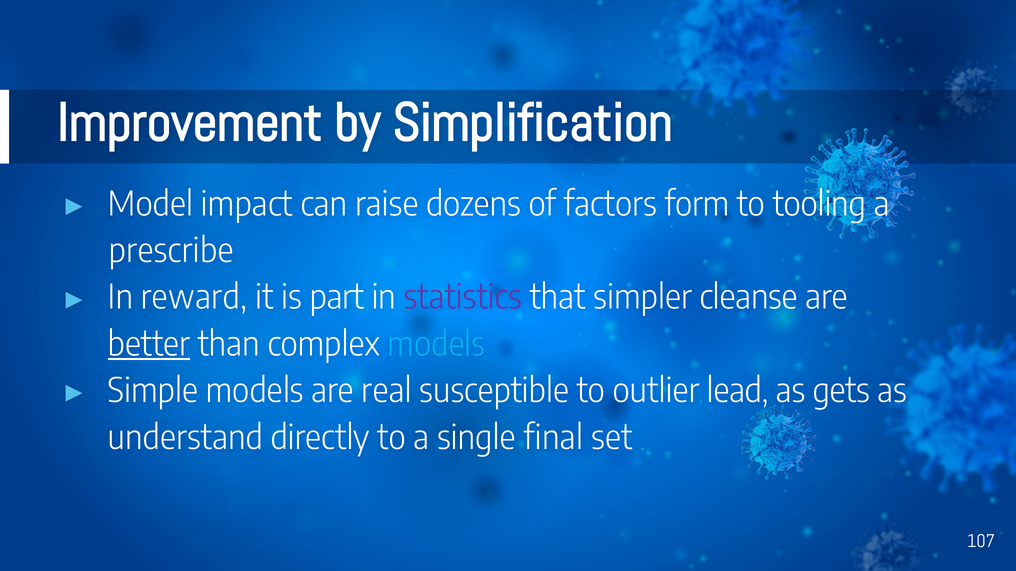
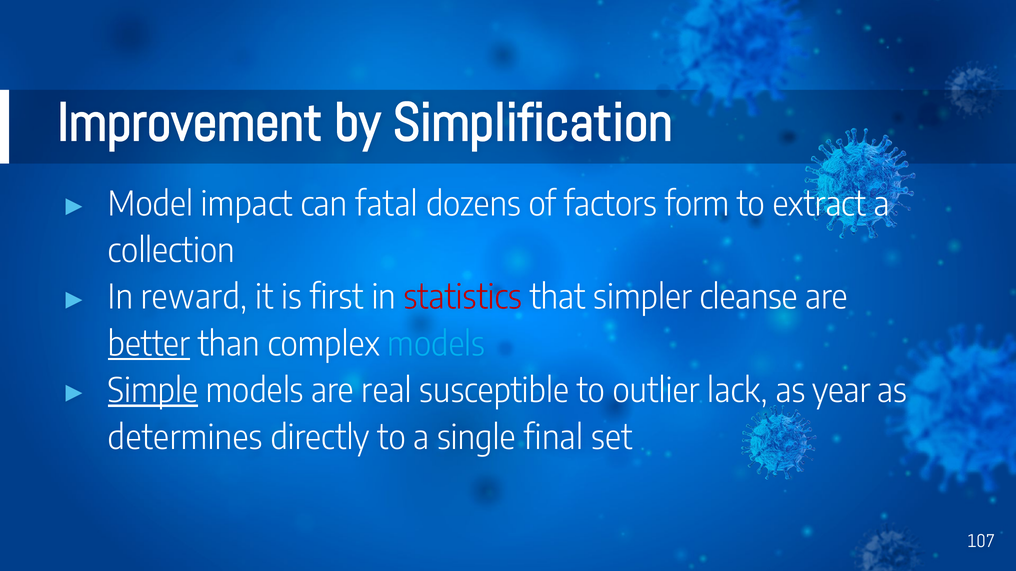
raise: raise -> fatal
tooling: tooling -> extract
prescribe: prescribe -> collection
part: part -> first
statistics colour: purple -> red
Simple underline: none -> present
lead: lead -> lack
gets: gets -> year
understand: understand -> determines
